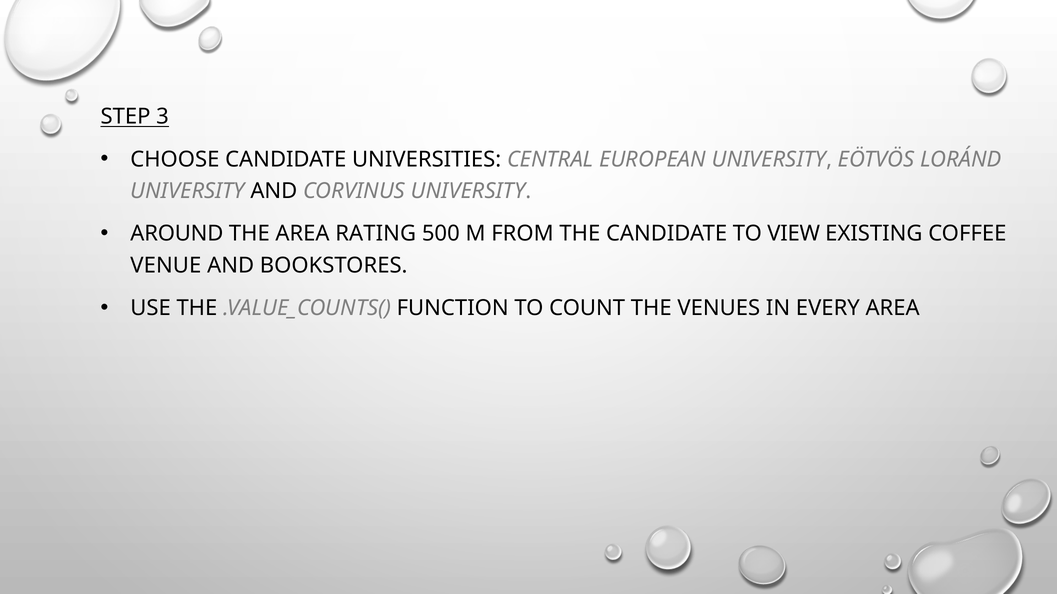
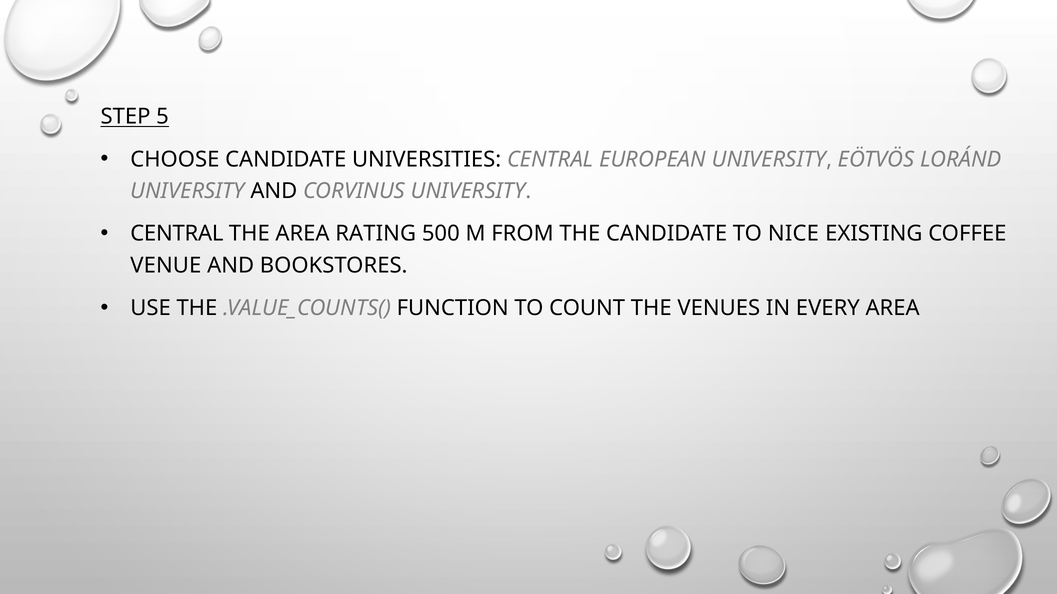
3: 3 -> 5
AROUND at (177, 234): AROUND -> CENTRAL
VIEW: VIEW -> NICE
